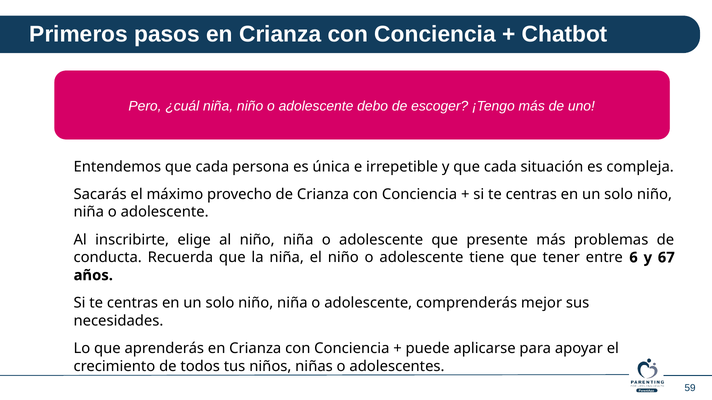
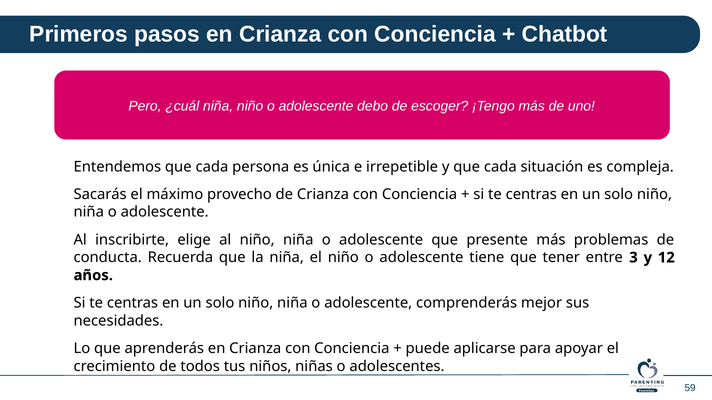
6: 6 -> 3
67: 67 -> 12
